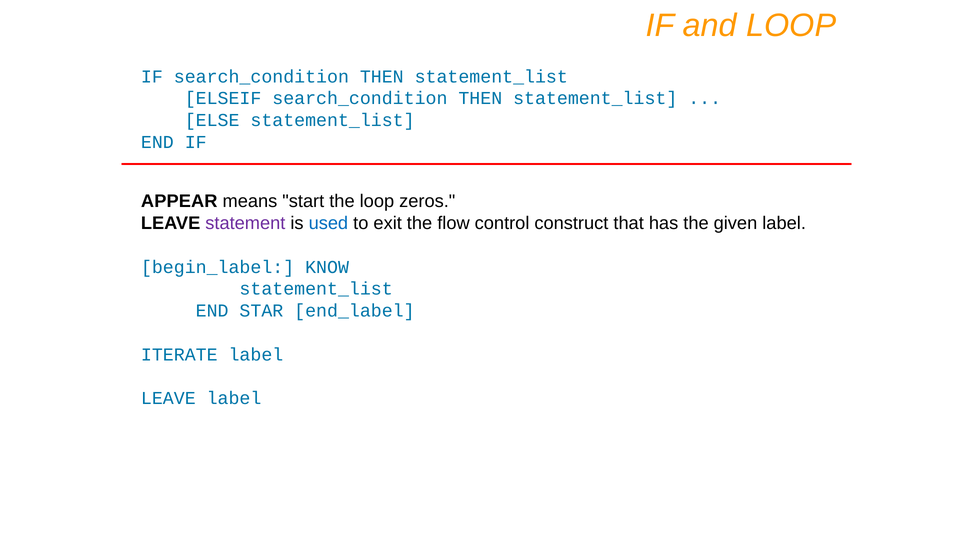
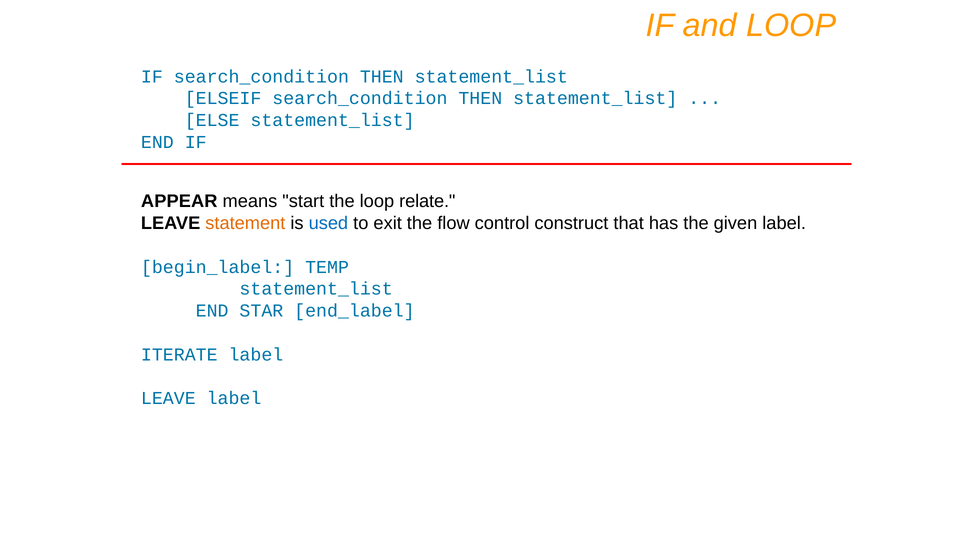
zeros: zeros -> relate
statement colour: purple -> orange
KNOW: KNOW -> TEMP
